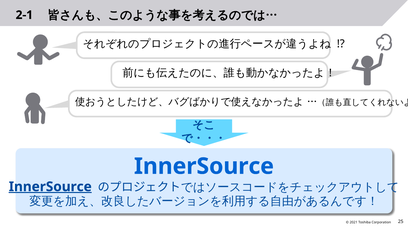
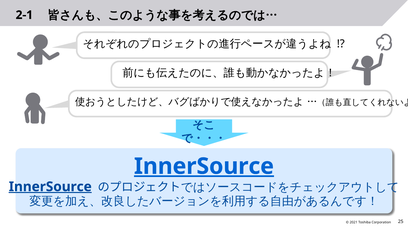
InnerSource at (204, 166) underline: none -> present
